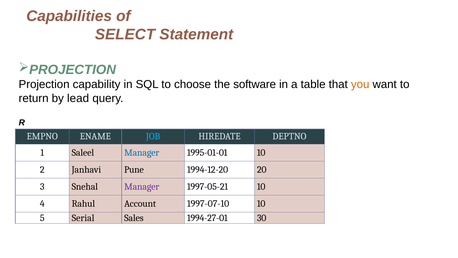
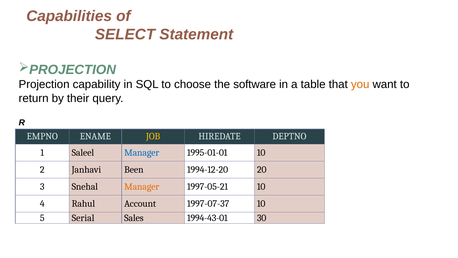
lead: lead -> their
JOB colour: light blue -> yellow
Pune: Pune -> Been
Manager at (142, 186) colour: purple -> orange
1997-07-10: 1997-07-10 -> 1997-07-37
1994-27-01: 1994-27-01 -> 1994-43-01
